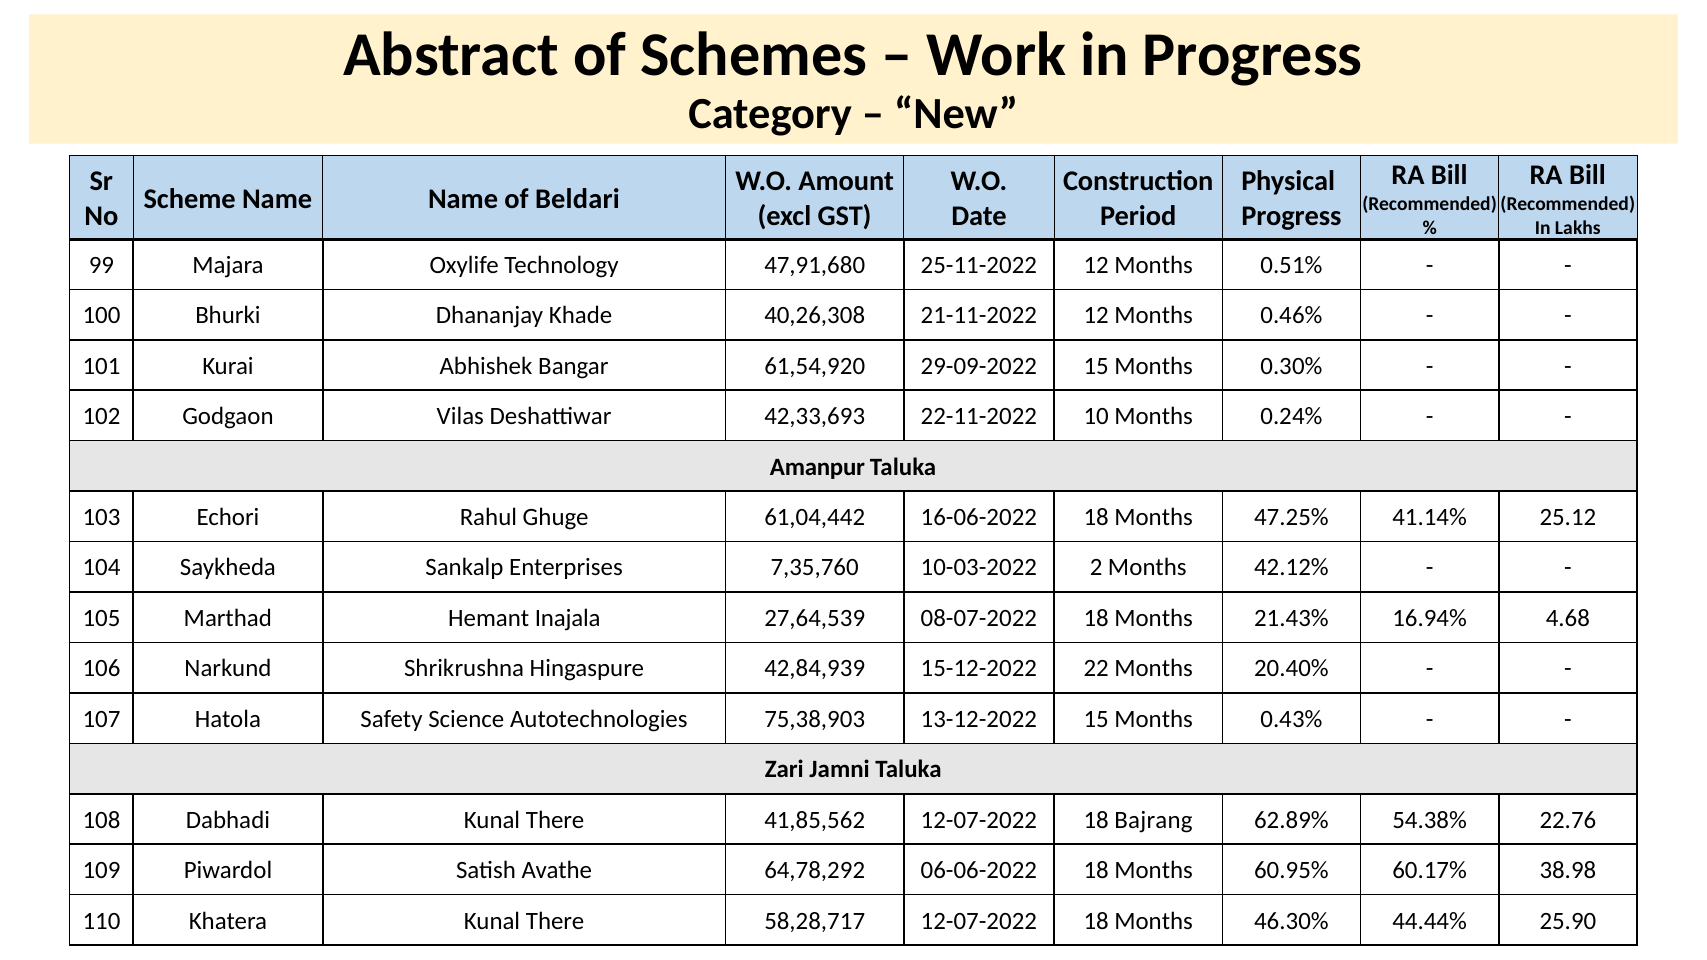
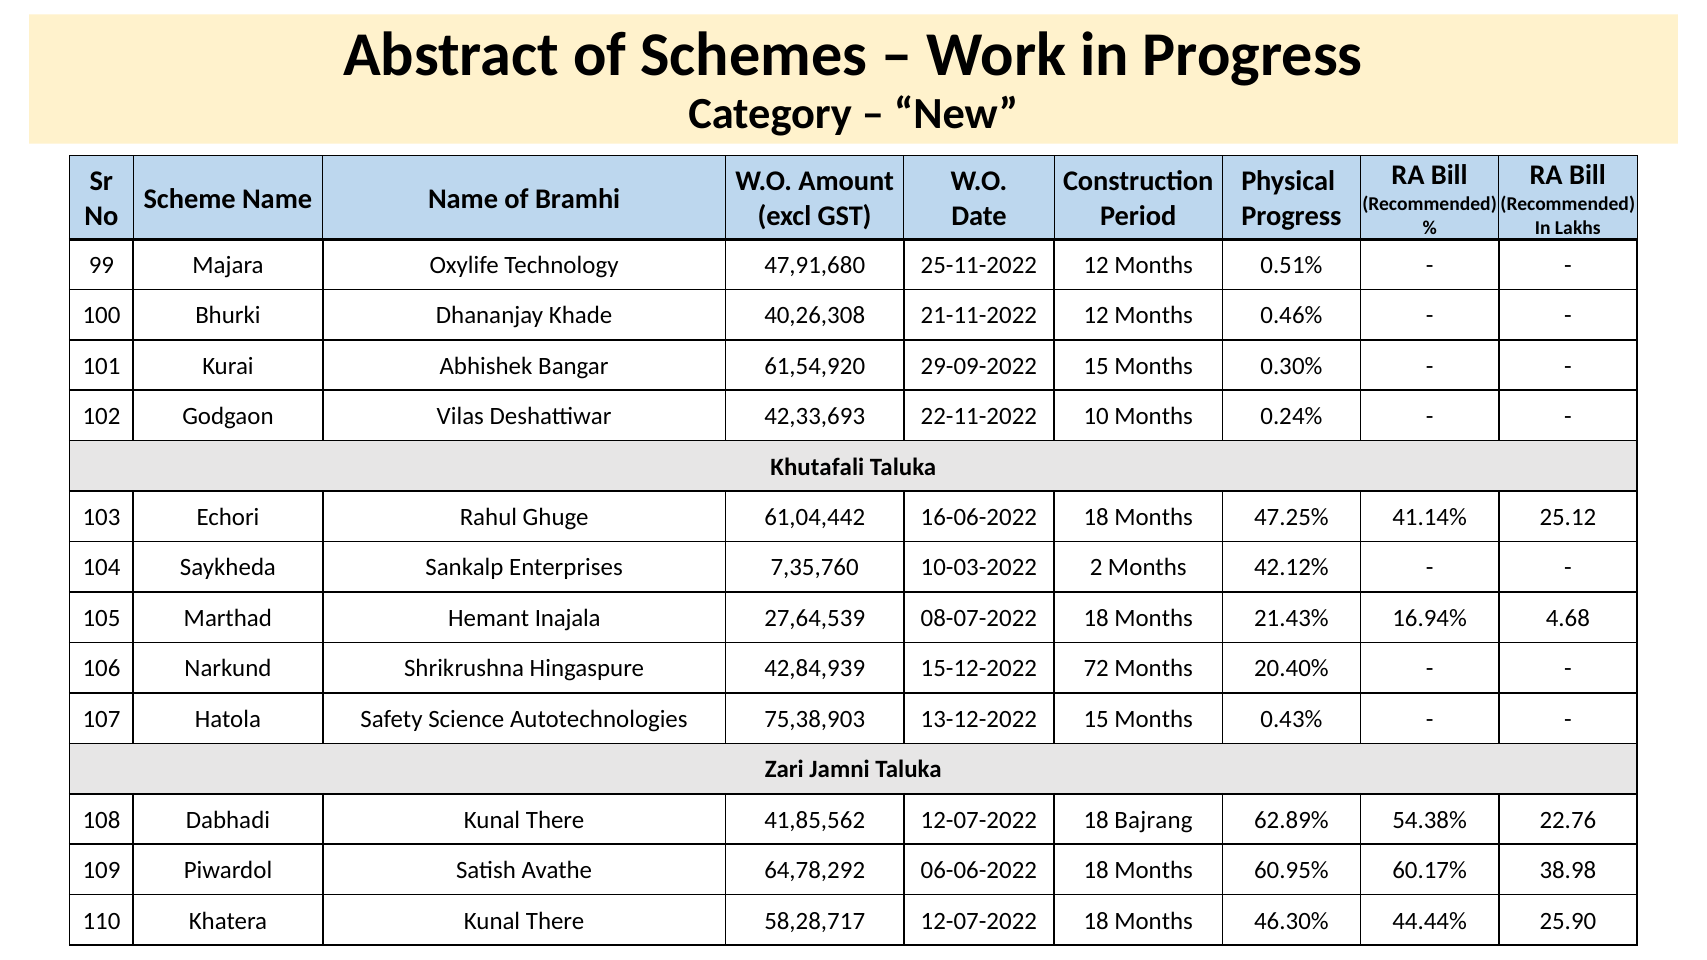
Beldari: Beldari -> Bramhi
Amanpur: Amanpur -> Khutafali
22: 22 -> 72
